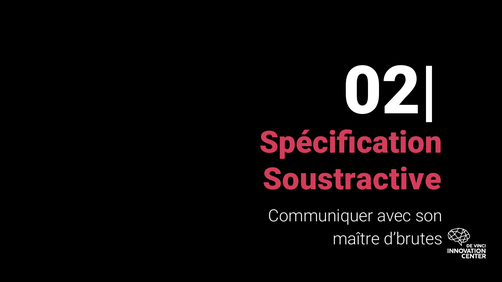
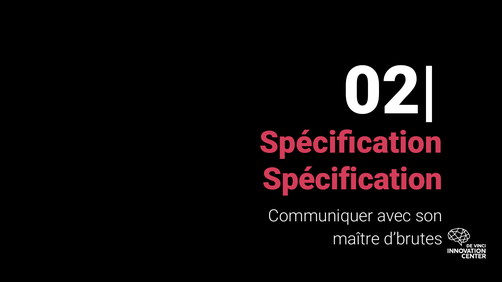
Soustractive at (352, 180): Soustractive -> Spécification
